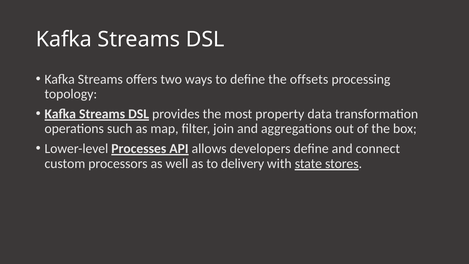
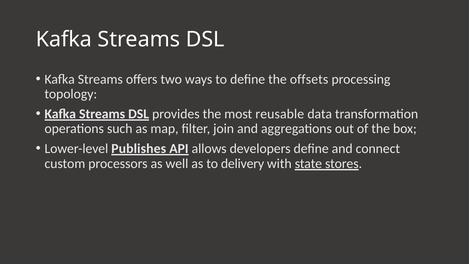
property: property -> reusable
Processes: Processes -> Publishes
